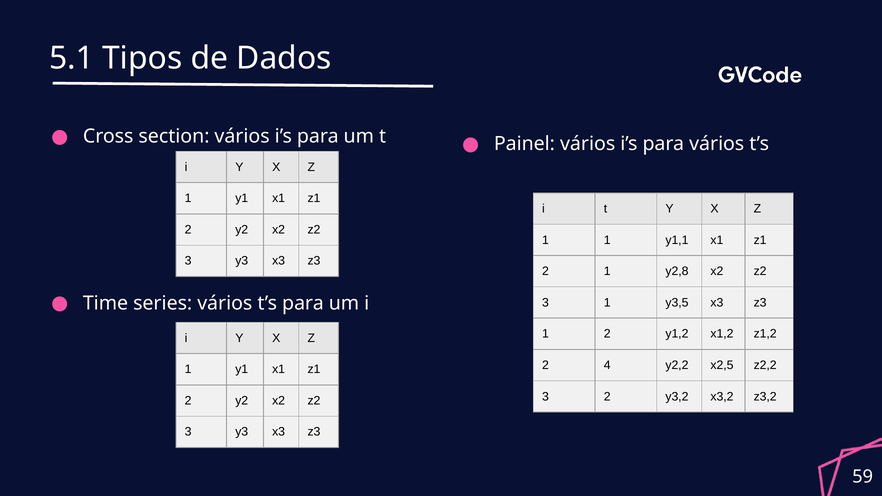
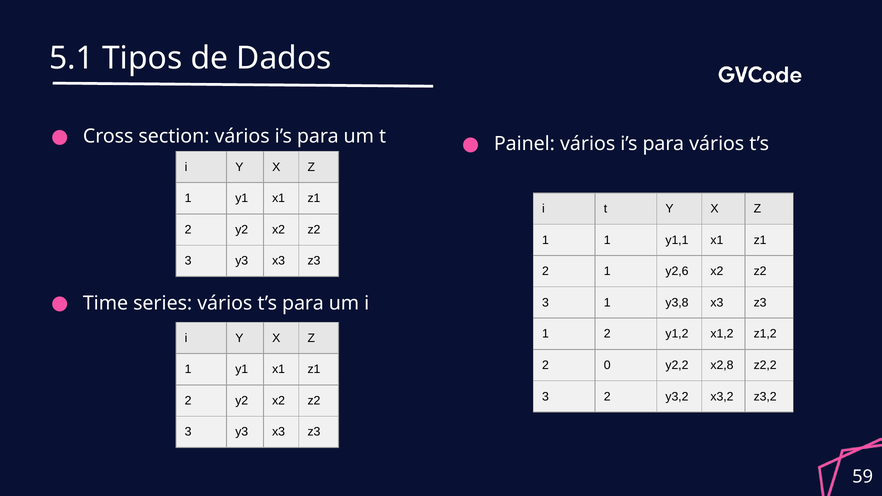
y2,8: y2,8 -> y2,6
y3,5: y3,5 -> y3,8
4: 4 -> 0
x2,5: x2,5 -> x2,8
